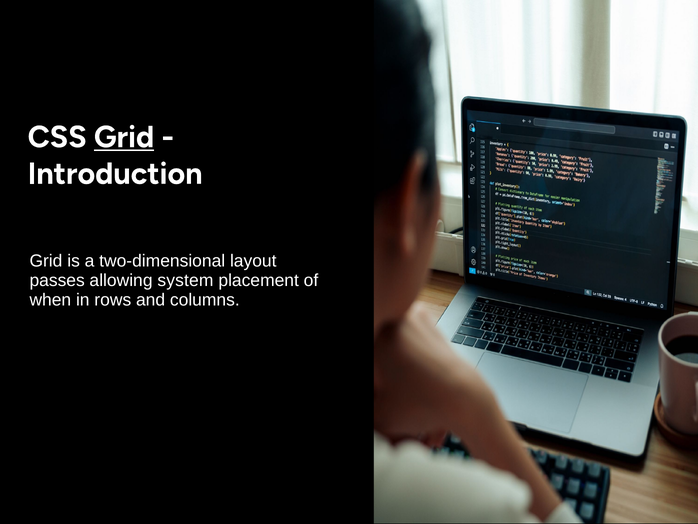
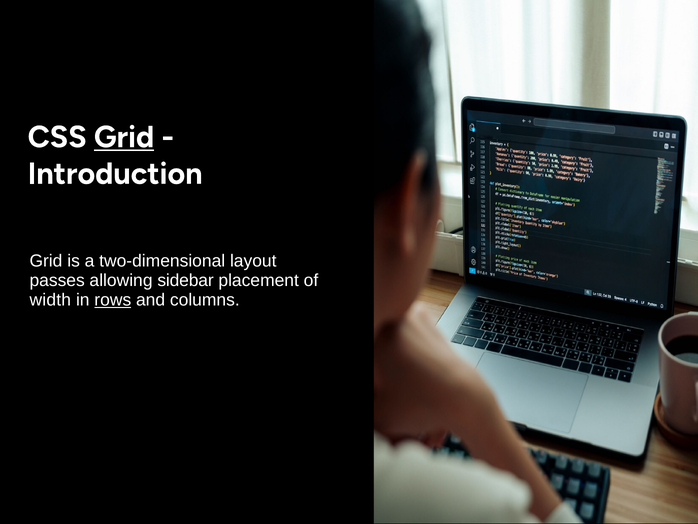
system: system -> sidebar
when: when -> width
rows underline: none -> present
